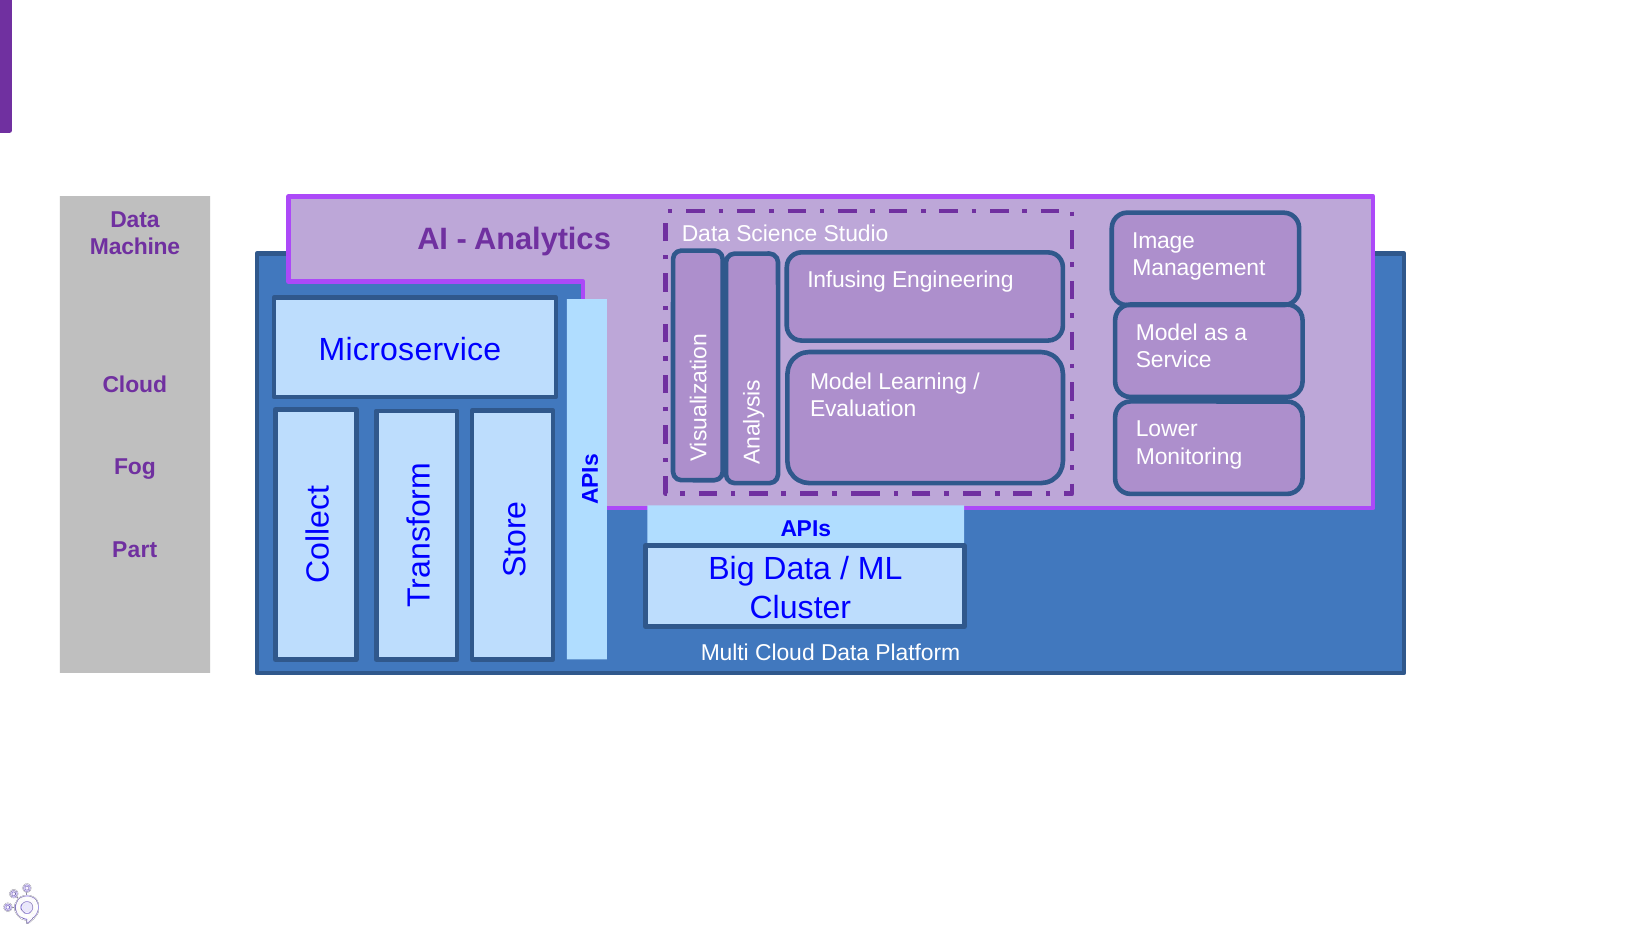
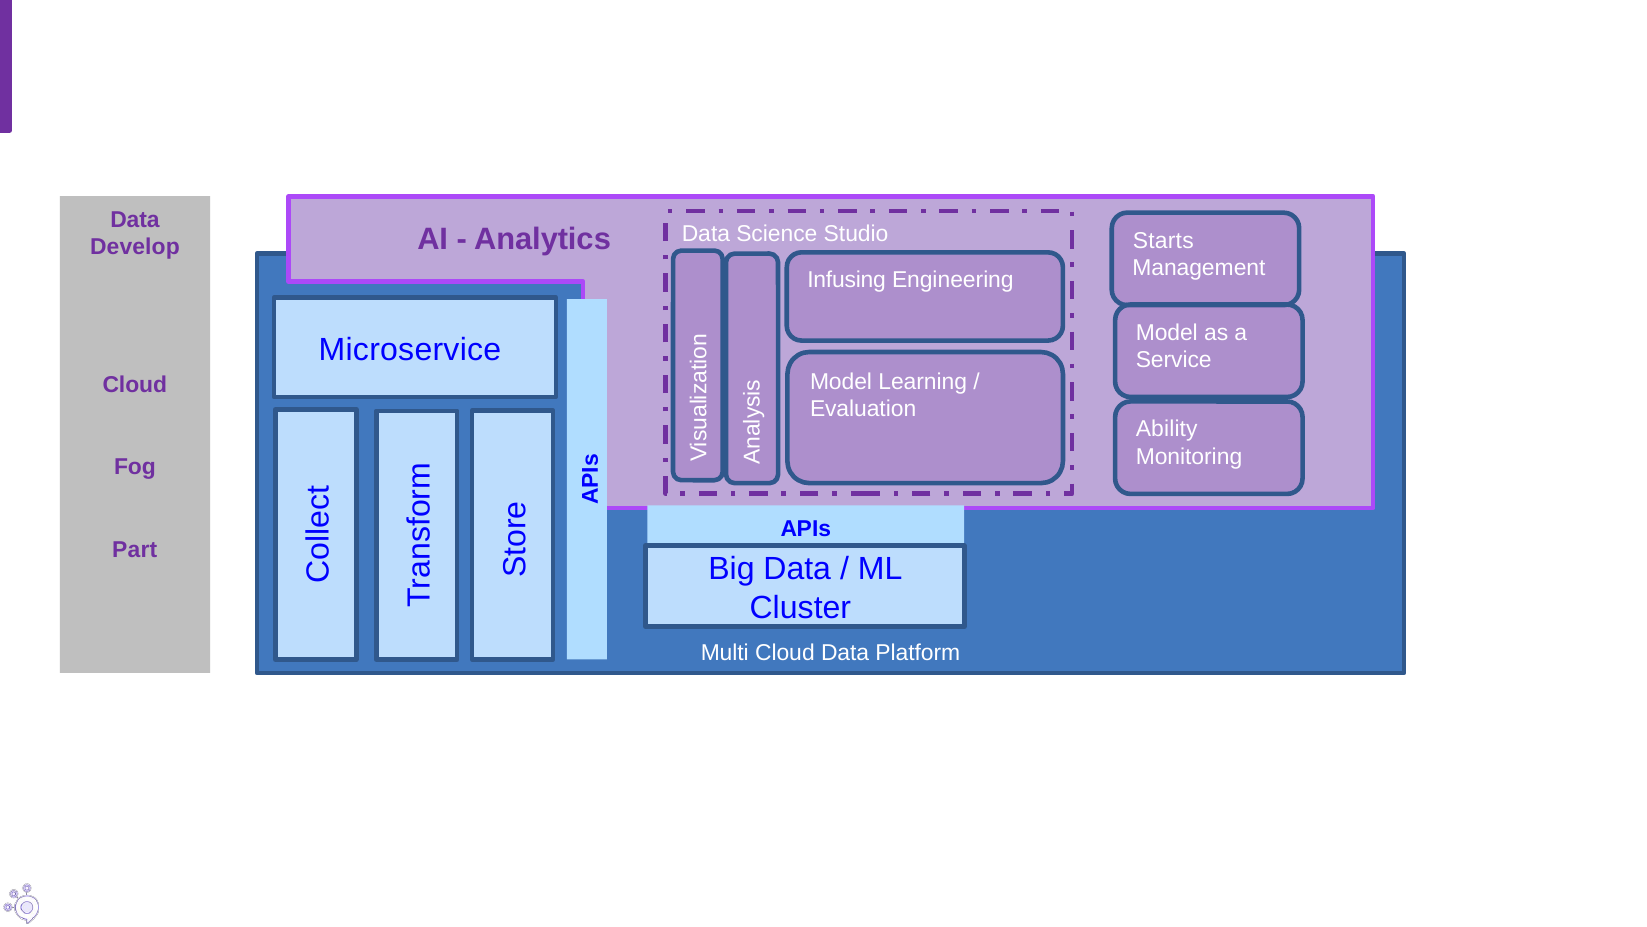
Image: Image -> Starts
Machine: Machine -> Develop
Lower: Lower -> Ability
